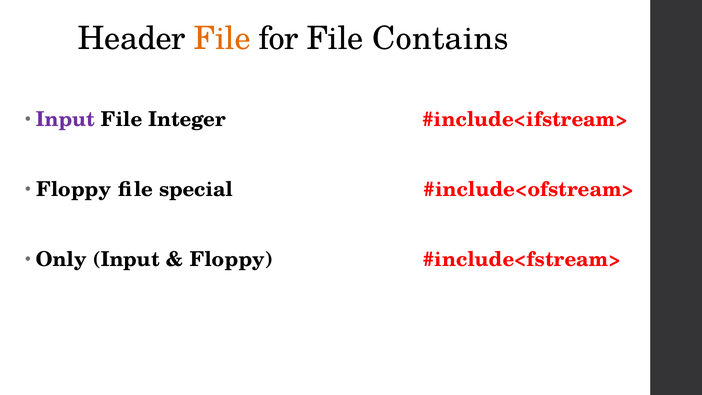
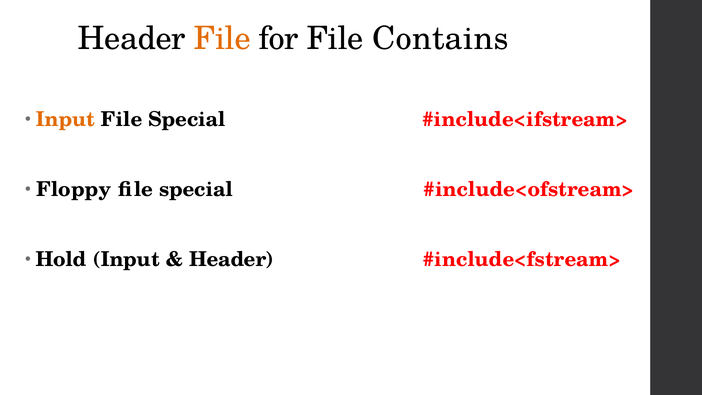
Input at (65, 119) colour: purple -> orange
Integer at (187, 119): Integer -> Special
Only: Only -> Hold
Floppy at (231, 259): Floppy -> Header
